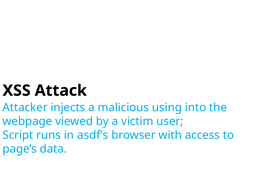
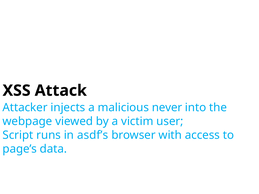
using: using -> never
